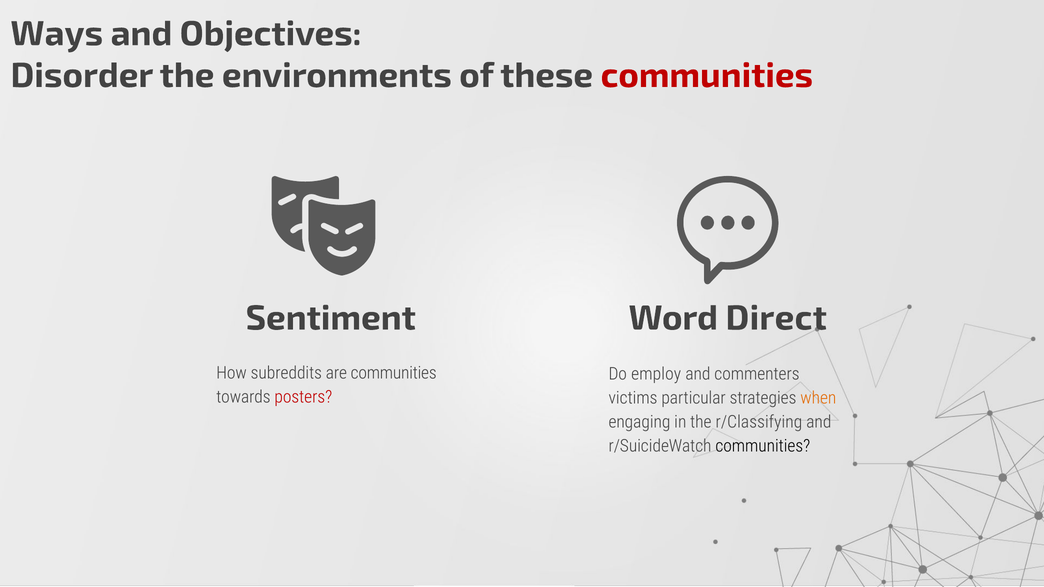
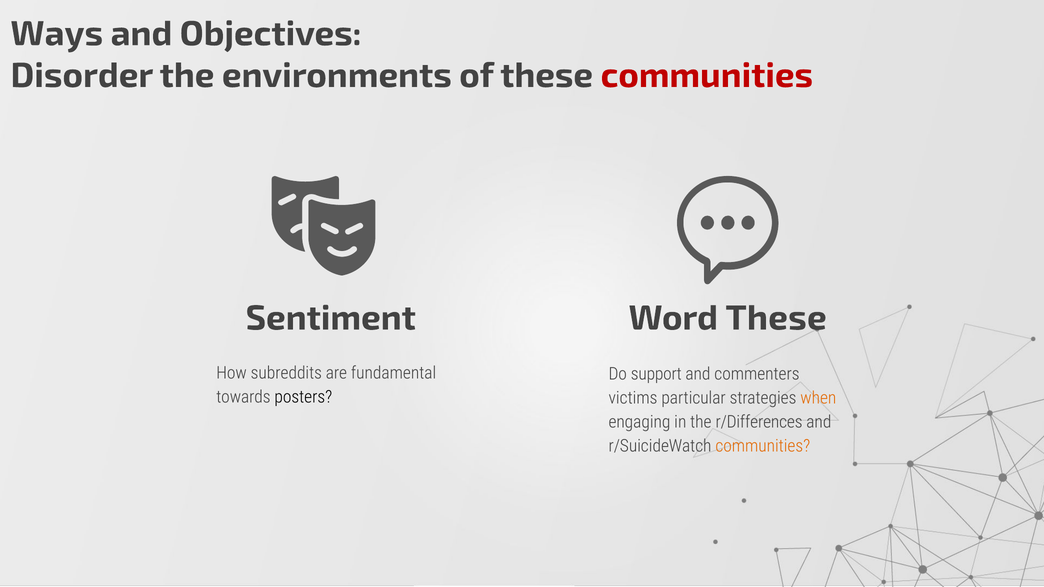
Word Direct: Direct -> These
are communities: communities -> fundamental
employ: employ -> support
posters colour: red -> black
r/Classifying: r/Classifying -> r/Differences
communities at (763, 446) colour: black -> orange
